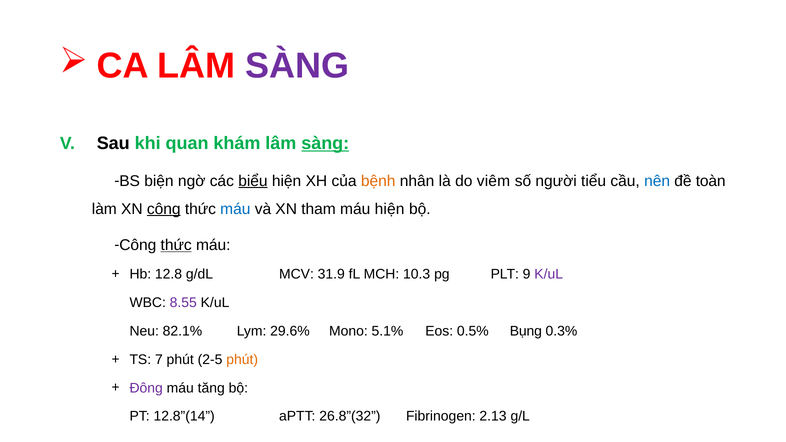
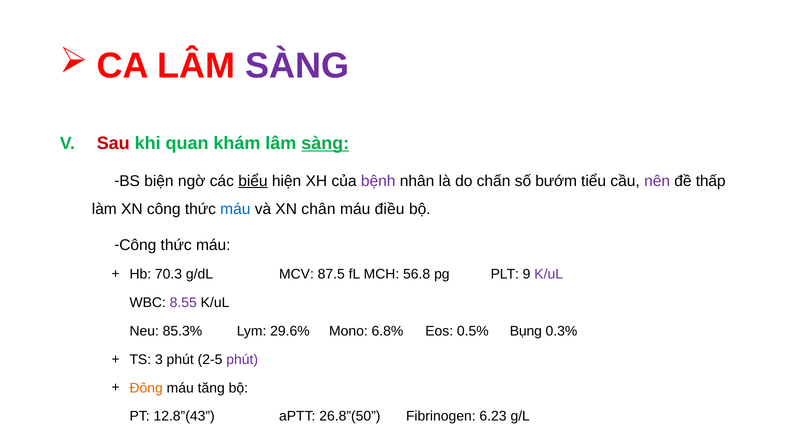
Sau colour: black -> red
bệnh colour: orange -> purple
viêm: viêm -> chấn
người: người -> bướm
nên colour: blue -> purple
toàn: toàn -> thấp
công at (164, 209) underline: present -> none
tham: tham -> chân
máu hiện: hiện -> điều
thức at (176, 245) underline: present -> none
12.8: 12.8 -> 70.3
31.9: 31.9 -> 87.5
10.3: 10.3 -> 56.8
82.1%: 82.1% -> 85.3%
5.1%: 5.1% -> 6.8%
7: 7 -> 3
phút at (242, 360) colour: orange -> purple
Đông colour: purple -> orange
12.8”(14: 12.8”(14 -> 12.8”(43
26.8”(32: 26.8”(32 -> 26.8”(50
2.13: 2.13 -> 6.23
